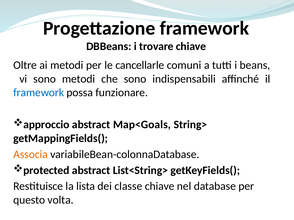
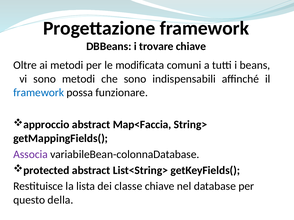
cancellarle: cancellarle -> modificata
Map<Goals: Map<Goals -> Map<Faccia
Associa colour: orange -> purple
volta: volta -> della
